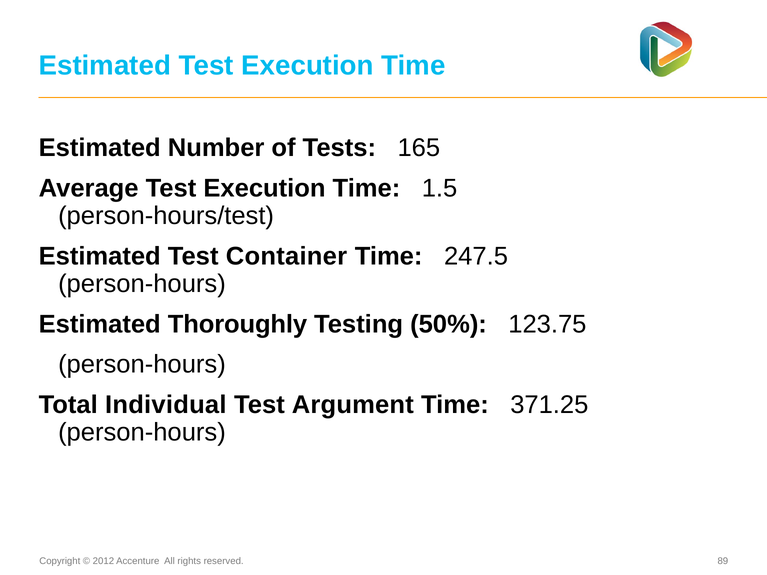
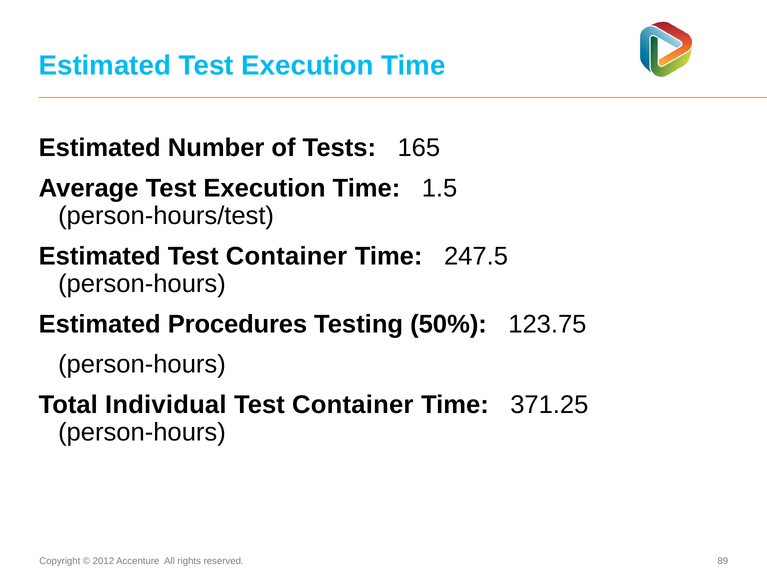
Thoroughly: Thoroughly -> Procedures
Argument at (353, 405): Argument -> Container
